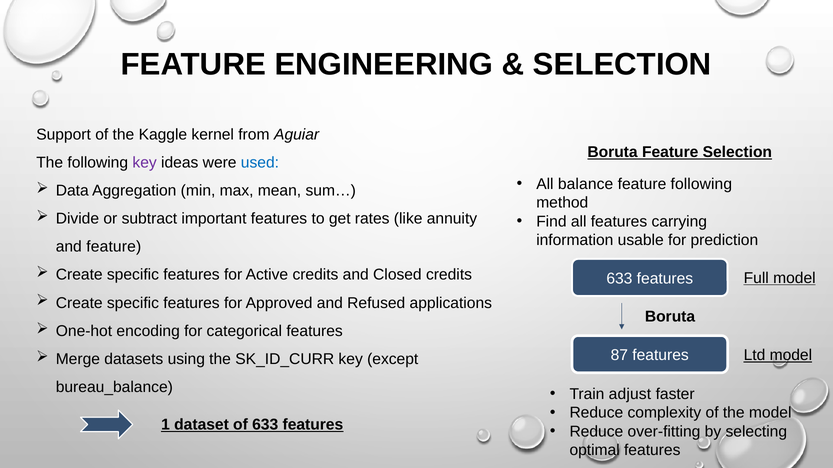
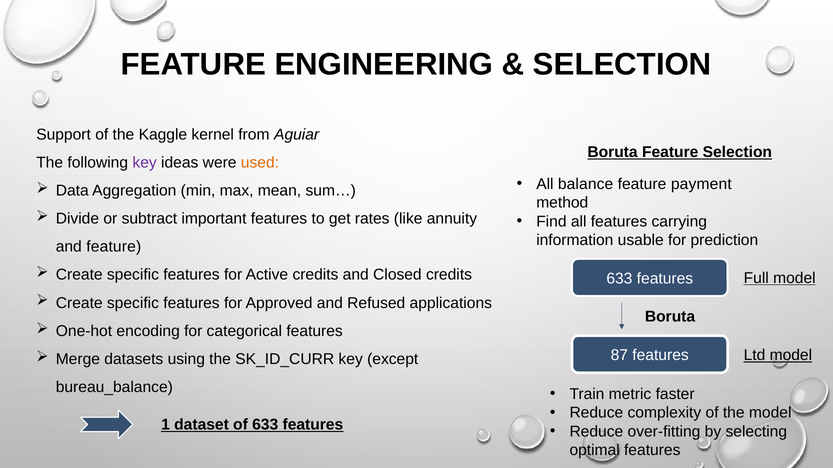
used colour: blue -> orange
feature following: following -> payment
adjust: adjust -> metric
